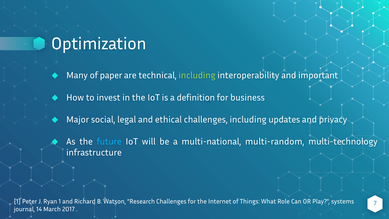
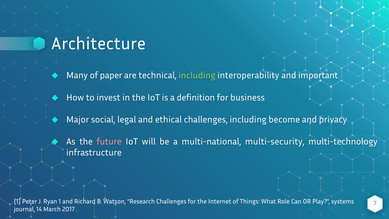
Optimization: Optimization -> Architecture
updates: updates -> become
future colour: light blue -> pink
multi-random: multi-random -> multi-security
